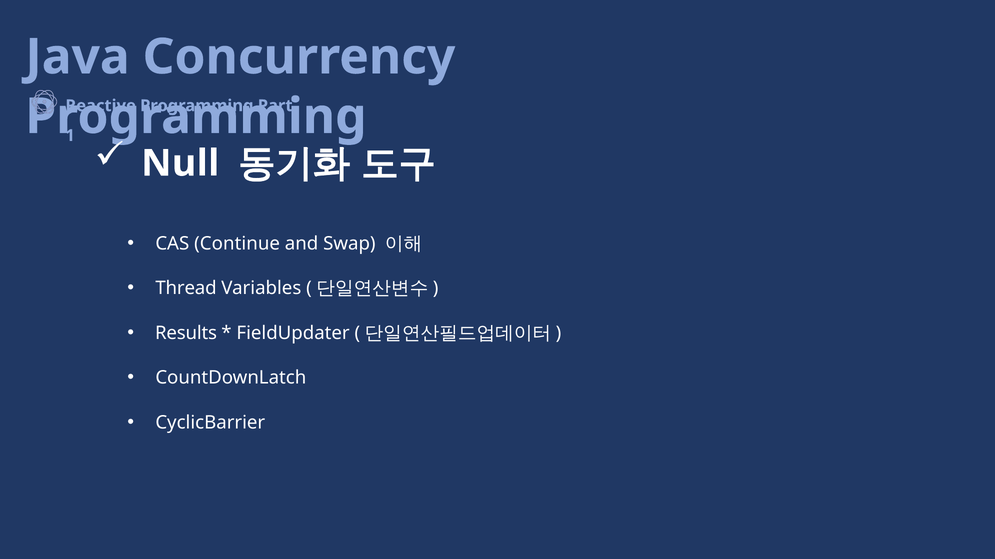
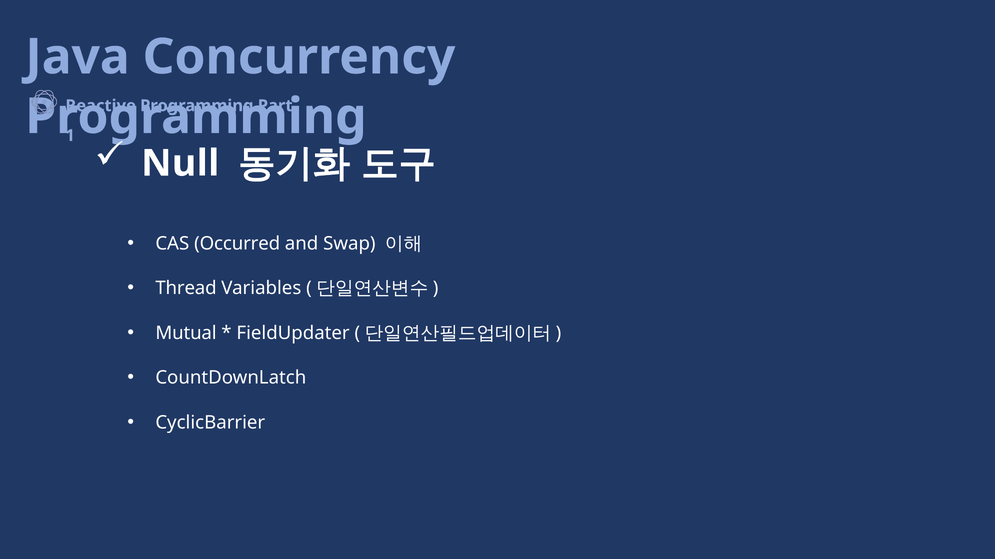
Continue: Continue -> Occurred
Results: Results -> Mutual
